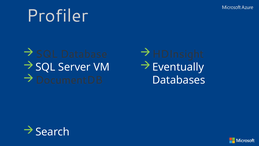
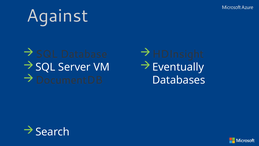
Profiler: Profiler -> Against
